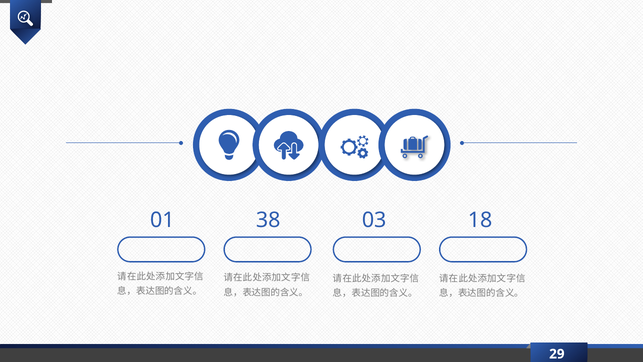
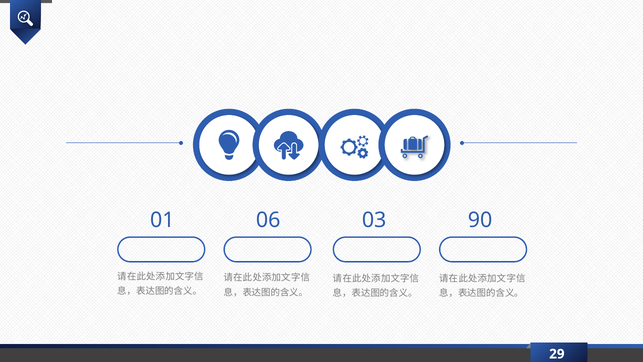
38: 38 -> 06
18: 18 -> 90
